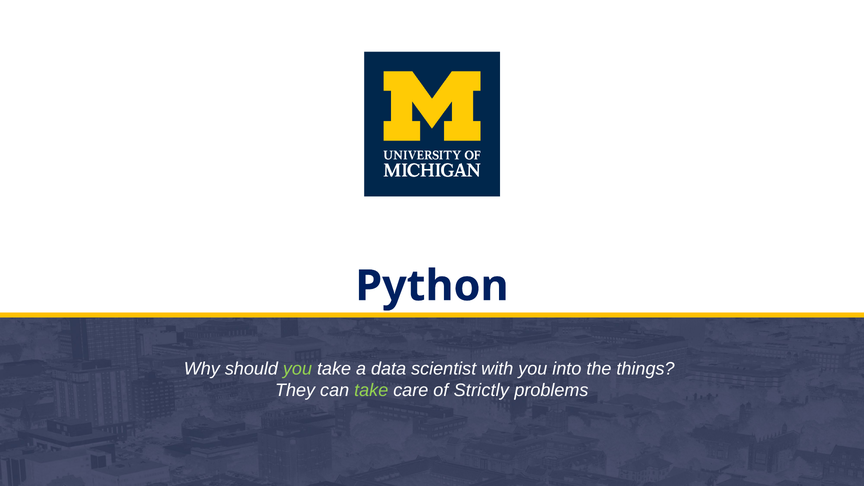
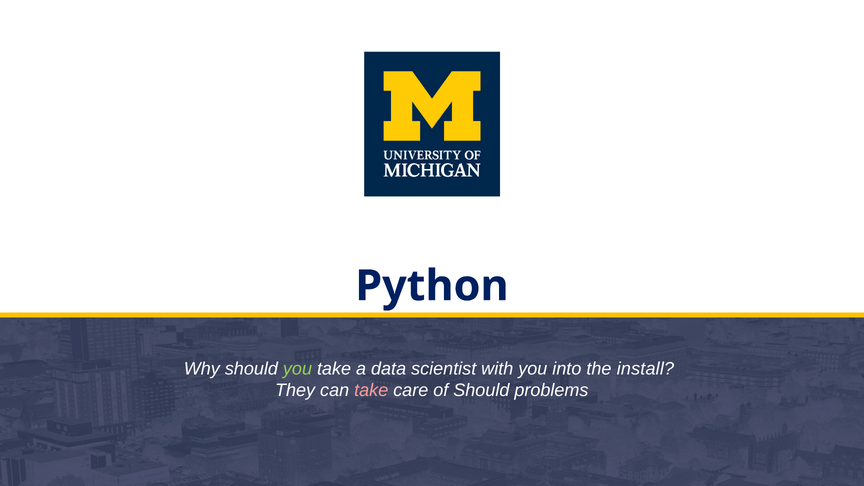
things: things -> install
take at (371, 390) colour: light green -> pink
of Strictly: Strictly -> Should
